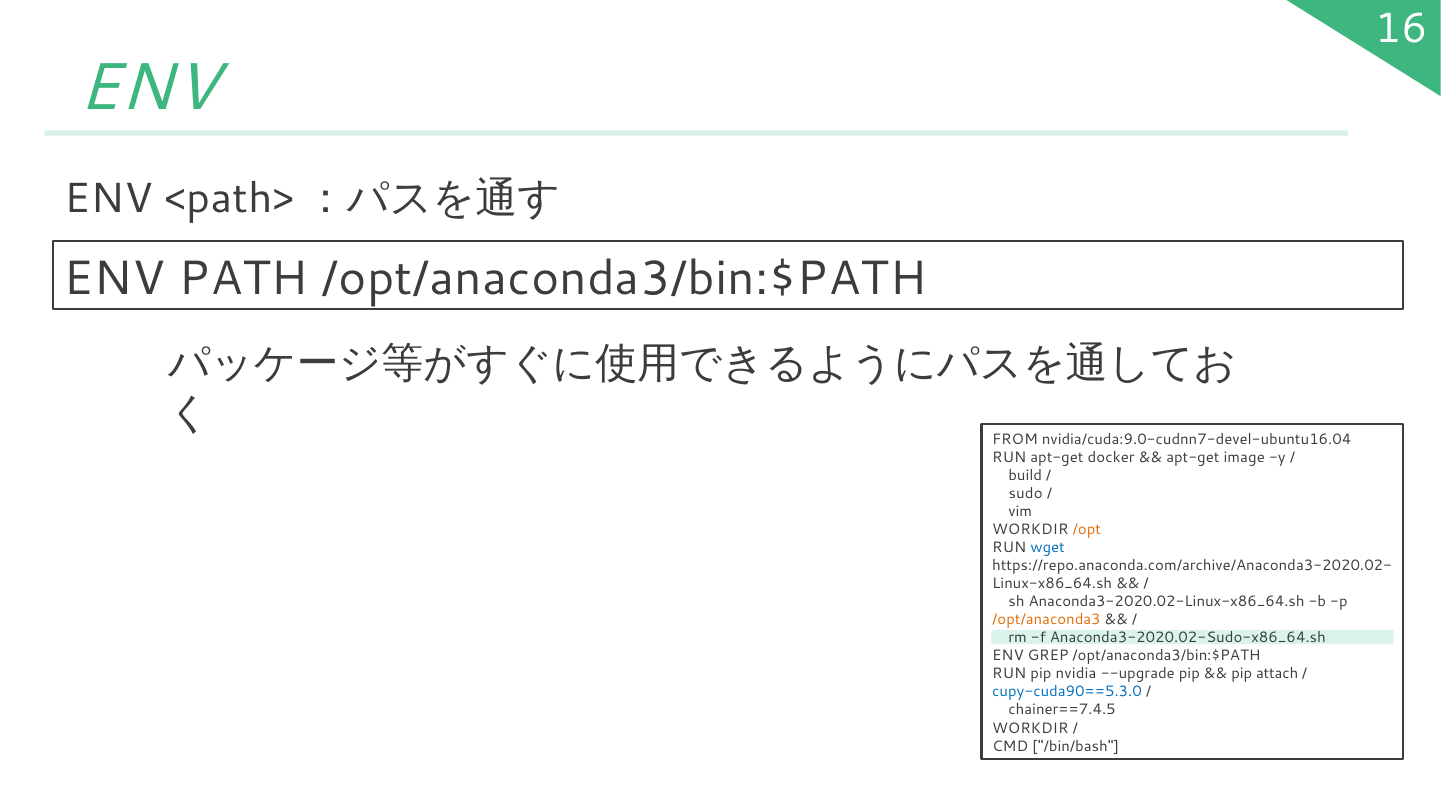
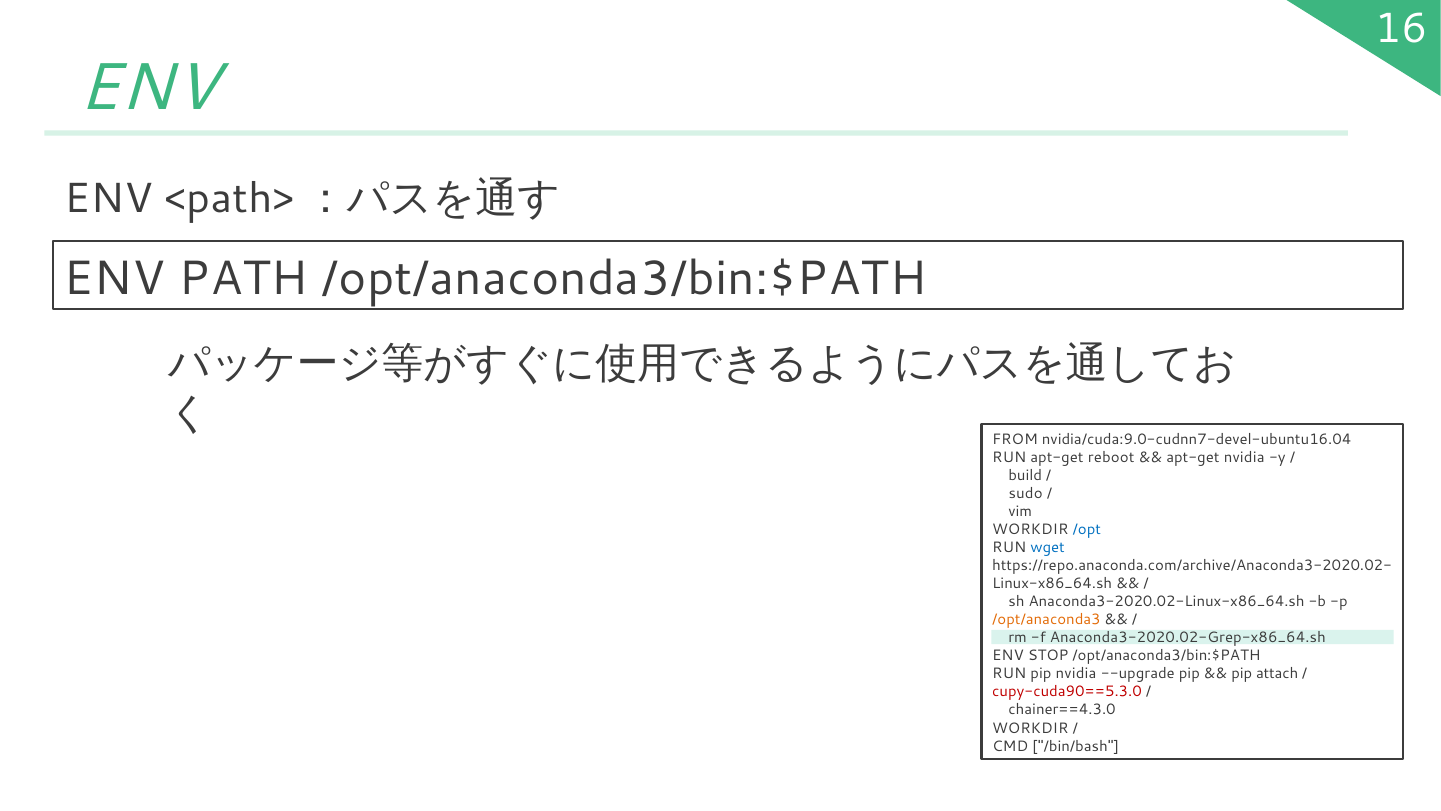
docker: docker -> reboot
apt-get image: image -> nvidia
/opt colour: orange -> blue
Anaconda3-2020.02-Sudo-x86_64.sh: Anaconda3-2020.02-Sudo-x86_64.sh -> Anaconda3-2020.02-Grep-x86_64.sh
GREP: GREP -> STOP
cupy-cuda90==5.3.0 colour: blue -> red
chainer==7.4.5: chainer==7.4.5 -> chainer==4.3.0
